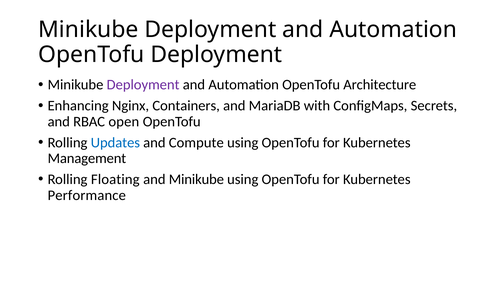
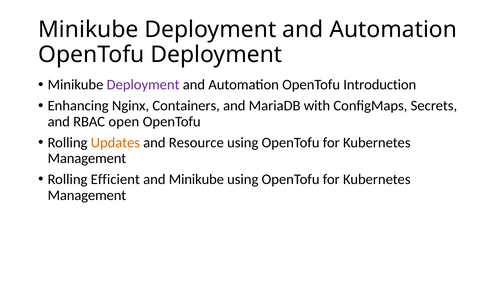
Architecture: Architecture -> Introduction
Updates colour: blue -> orange
Compute: Compute -> Resource
Floating: Floating -> Efficient
Performance at (87, 195): Performance -> Management
